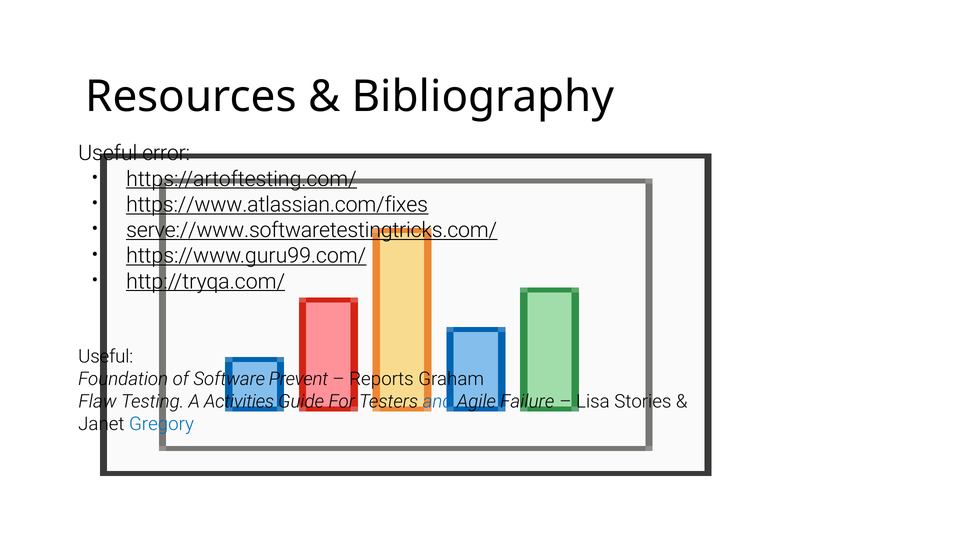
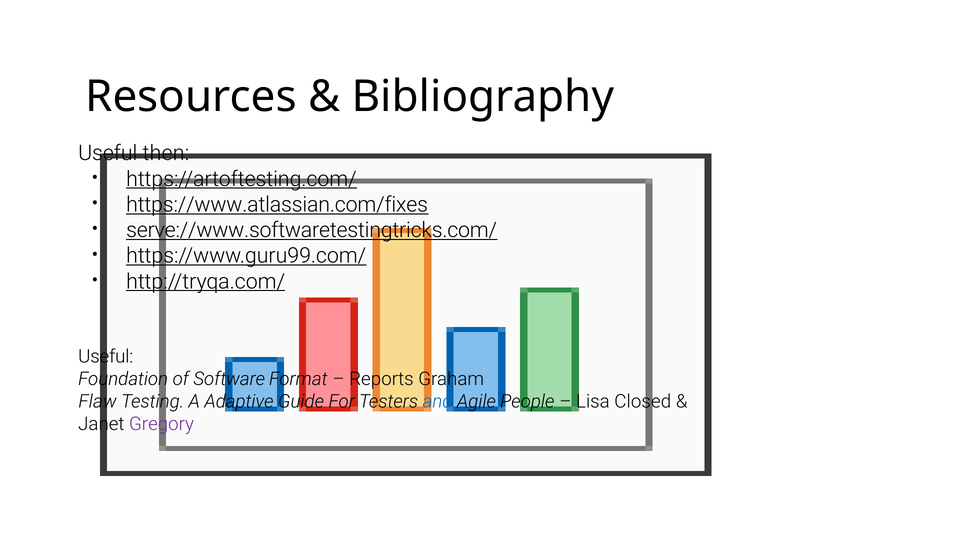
error: error -> then
Prevent: Prevent -> Format
Activities: Activities -> Adaptive
Failure: Failure -> People
Stories: Stories -> Closed
Gregory colour: blue -> purple
